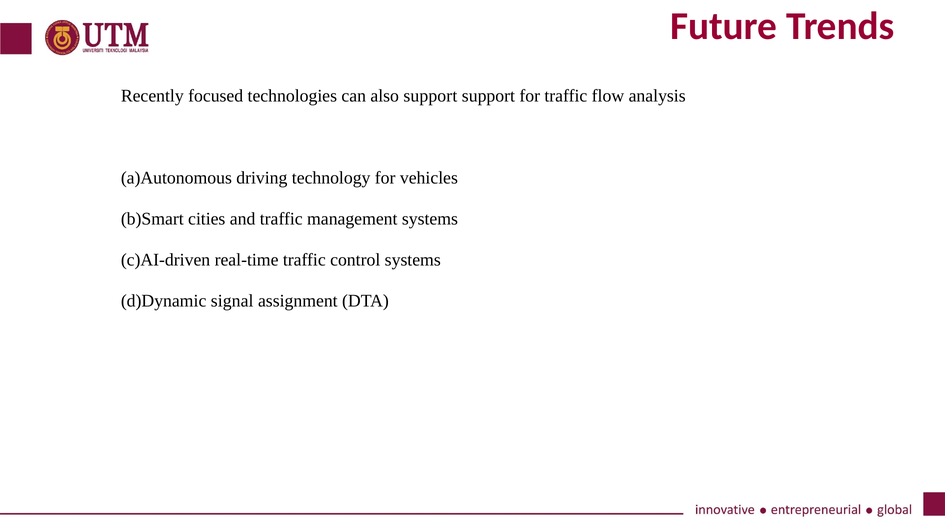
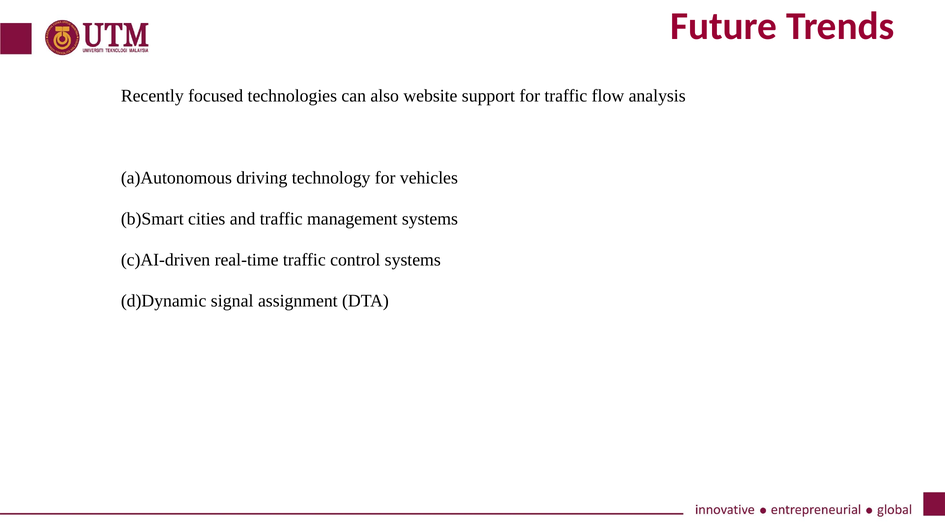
also support: support -> website
